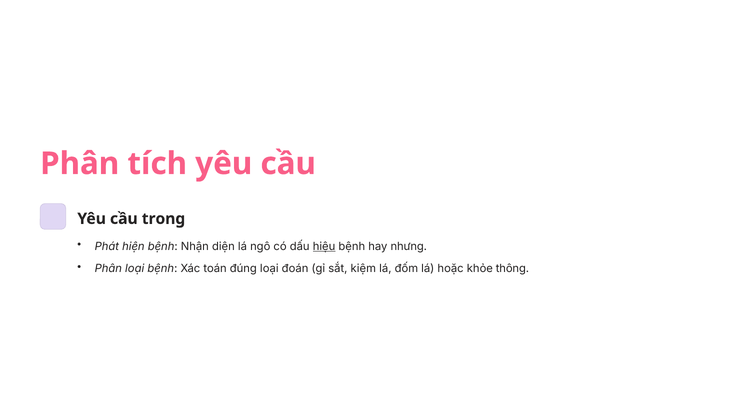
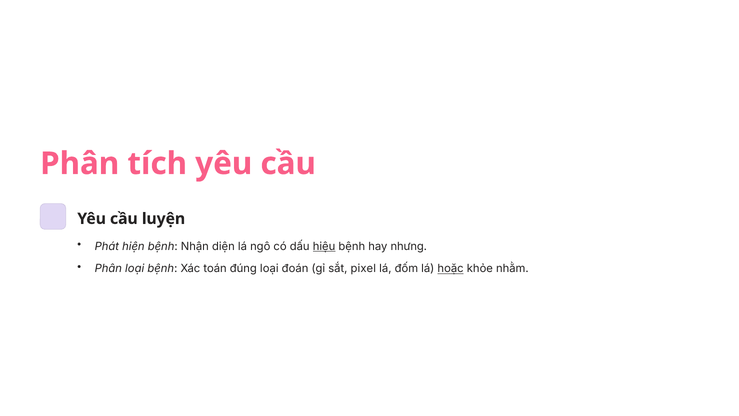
trong: trong -> luyện
kiệm: kiệm -> pixel
hoặc underline: none -> present
thông: thông -> nhằm
